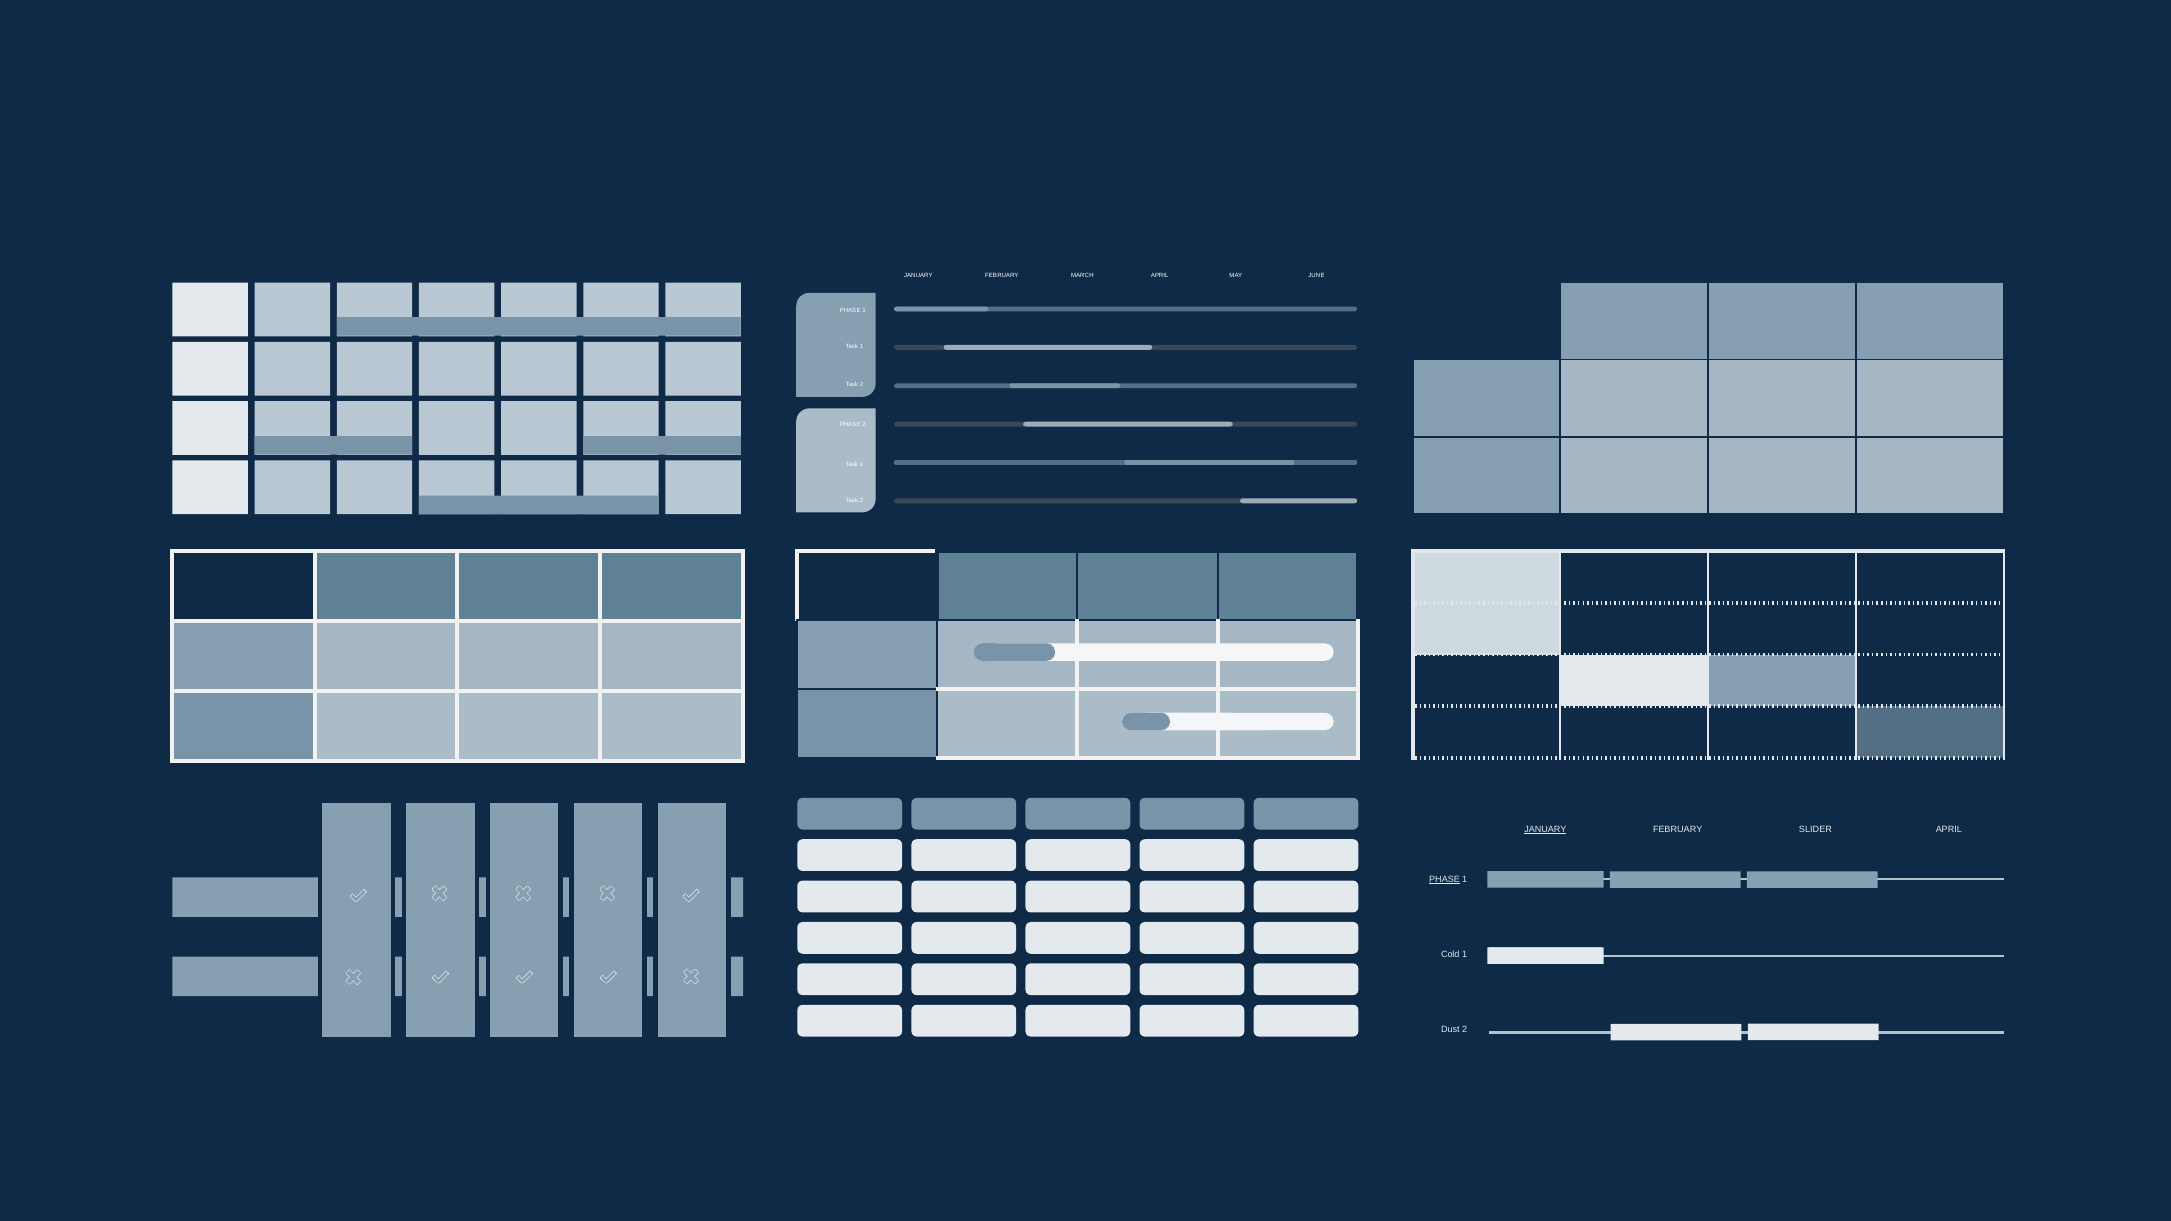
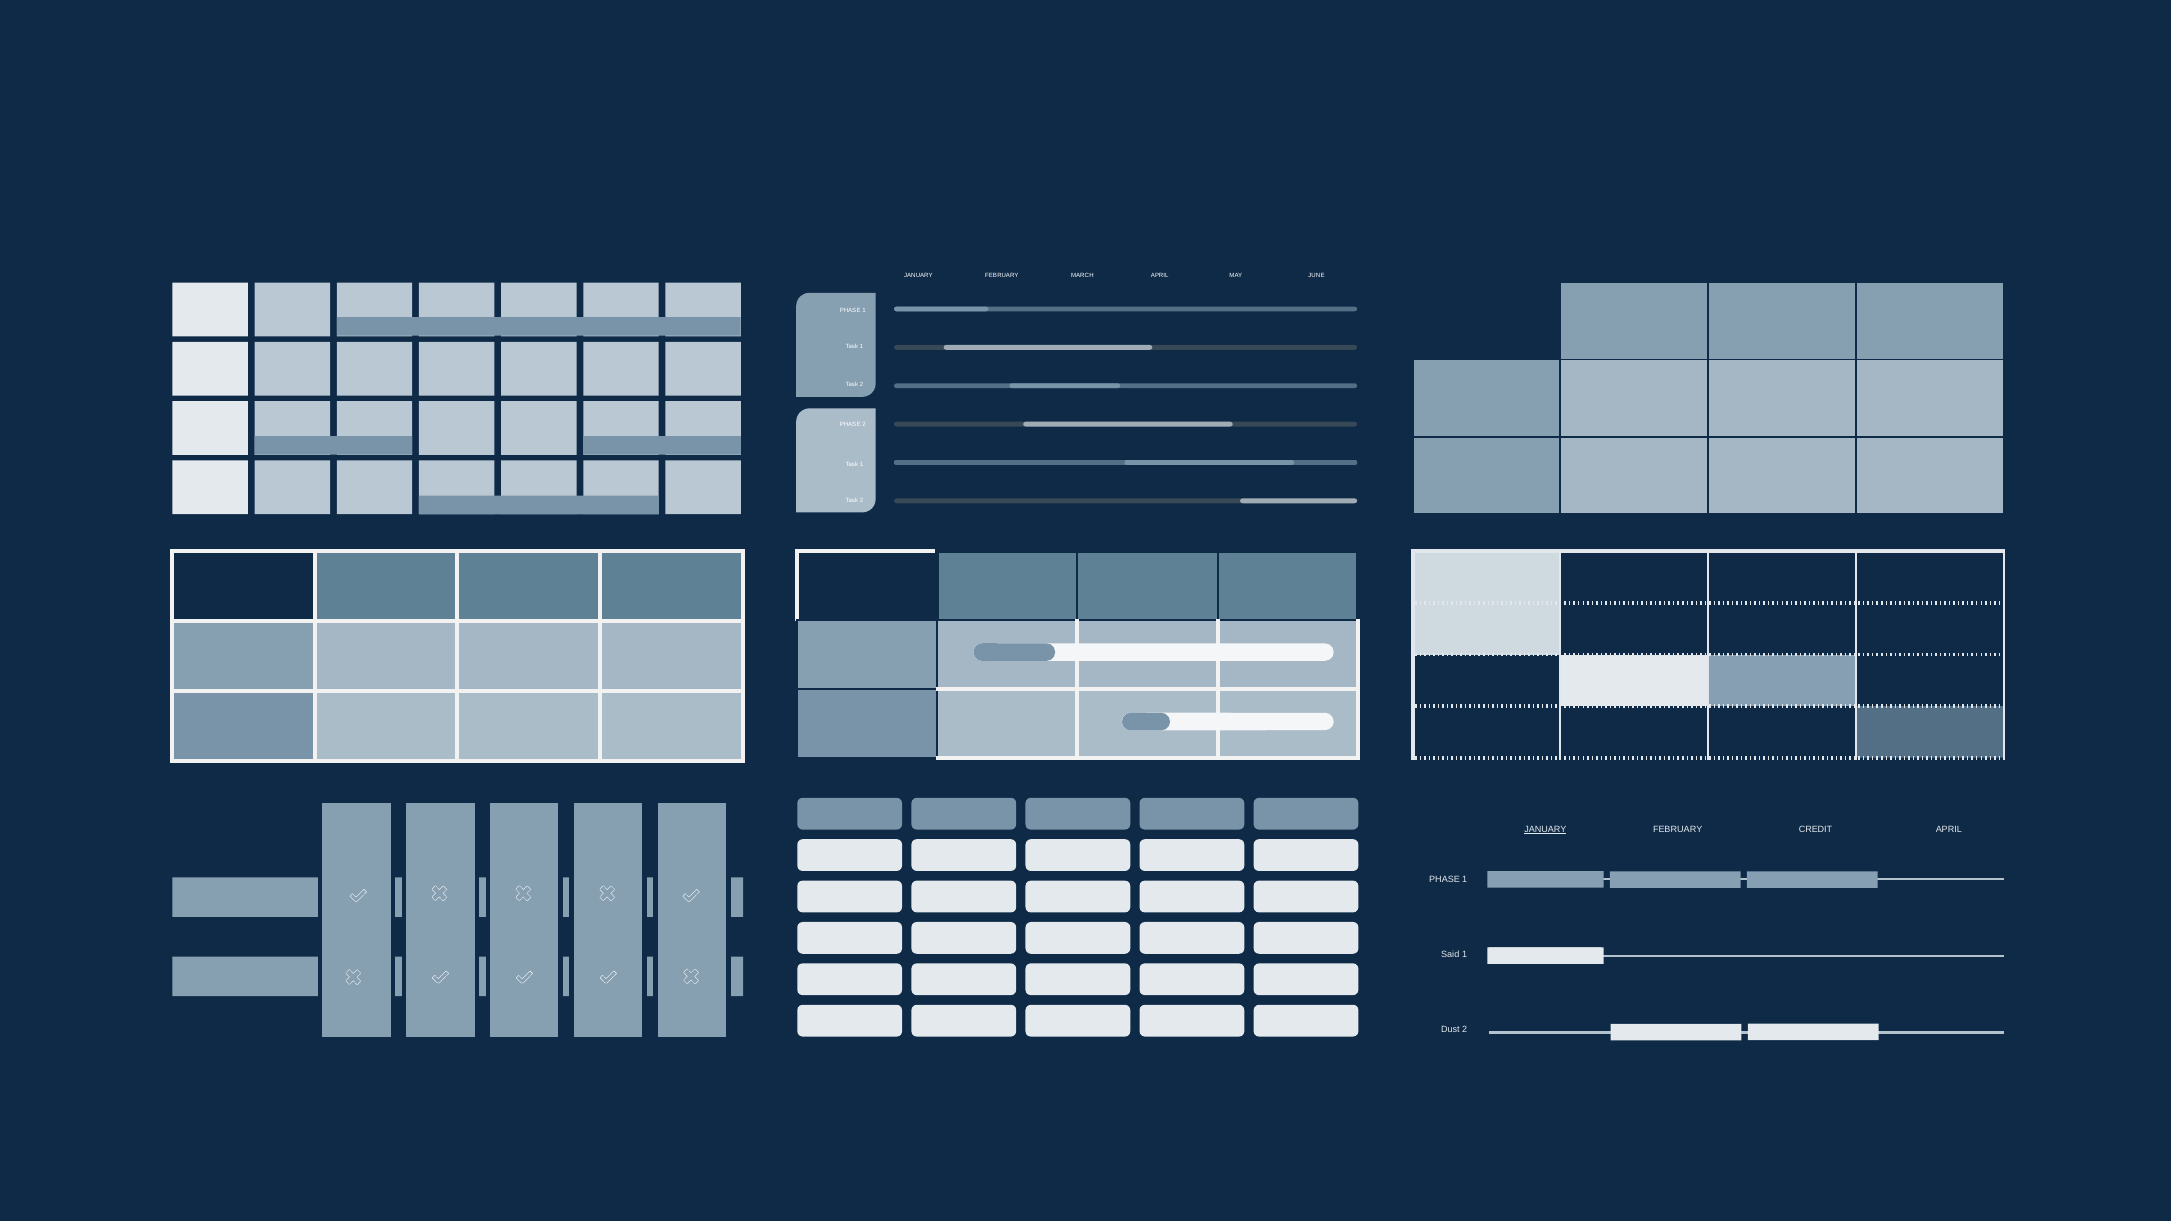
SLIDER: SLIDER -> CREDIT
PHASE at (1445, 880) underline: present -> none
Cold: Cold -> Said
